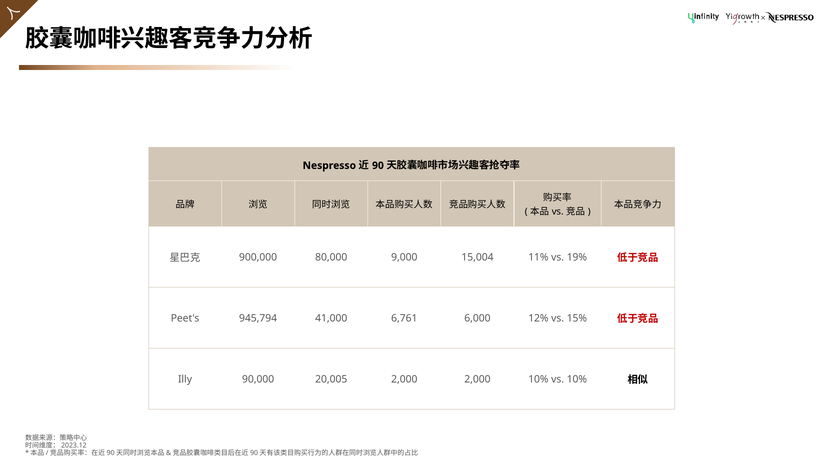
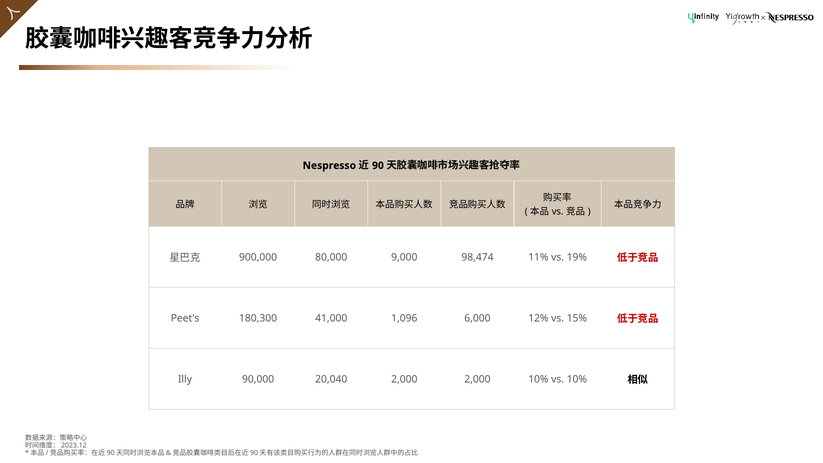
15,004: 15,004 -> 98,474
945,794: 945,794 -> 180,300
6,761: 6,761 -> 1,096
20,005: 20,005 -> 20,040
